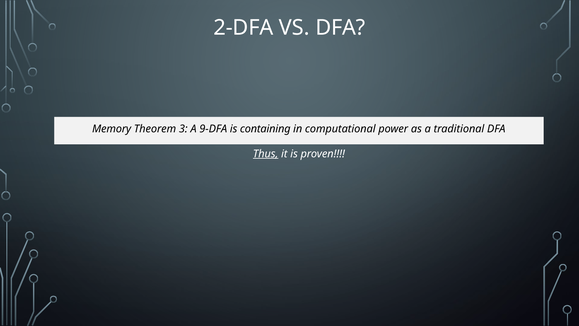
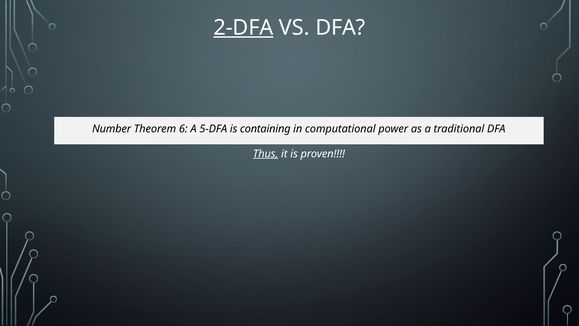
2-DFA underline: none -> present
Memory: Memory -> Number
3: 3 -> 6
9-DFA: 9-DFA -> 5-DFA
